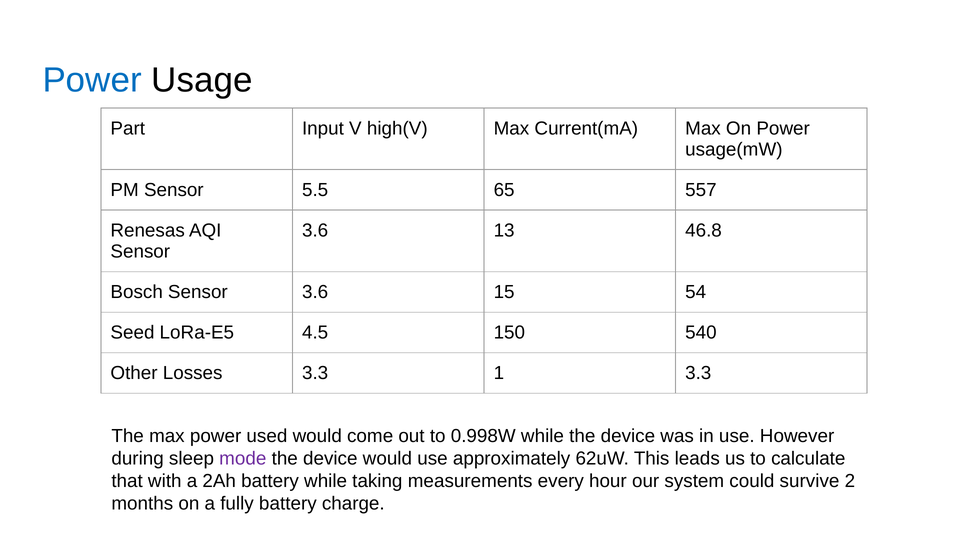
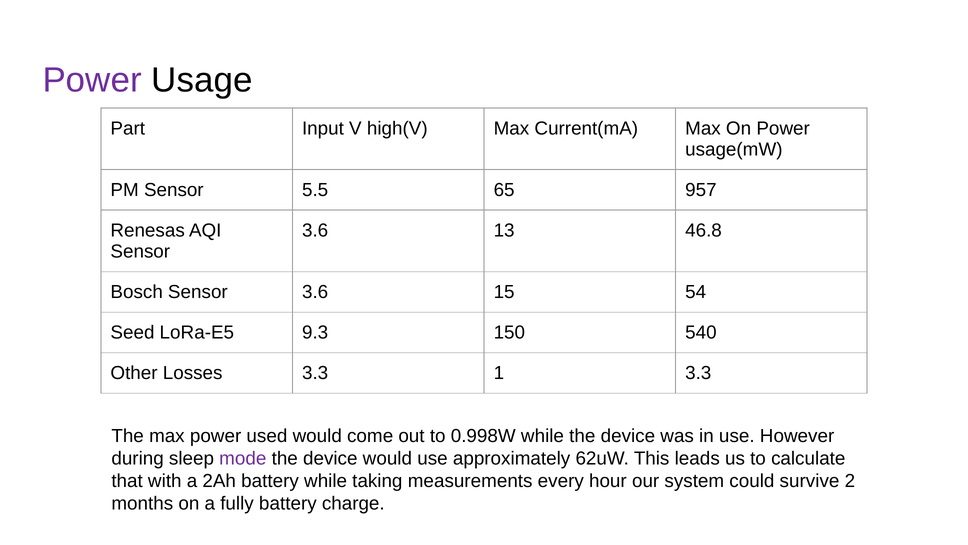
Power at (92, 80) colour: blue -> purple
557: 557 -> 957
4.5: 4.5 -> 9.3
